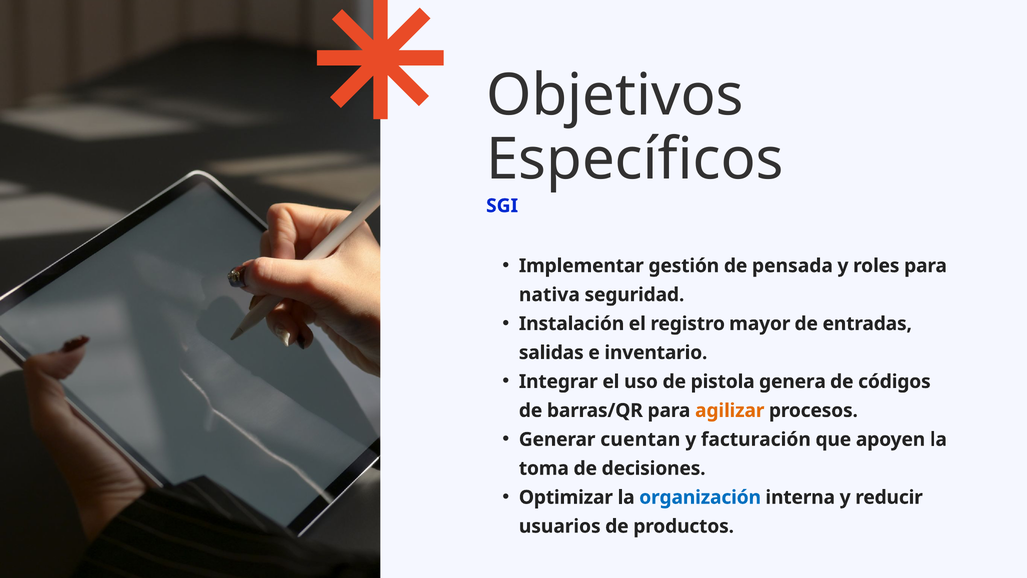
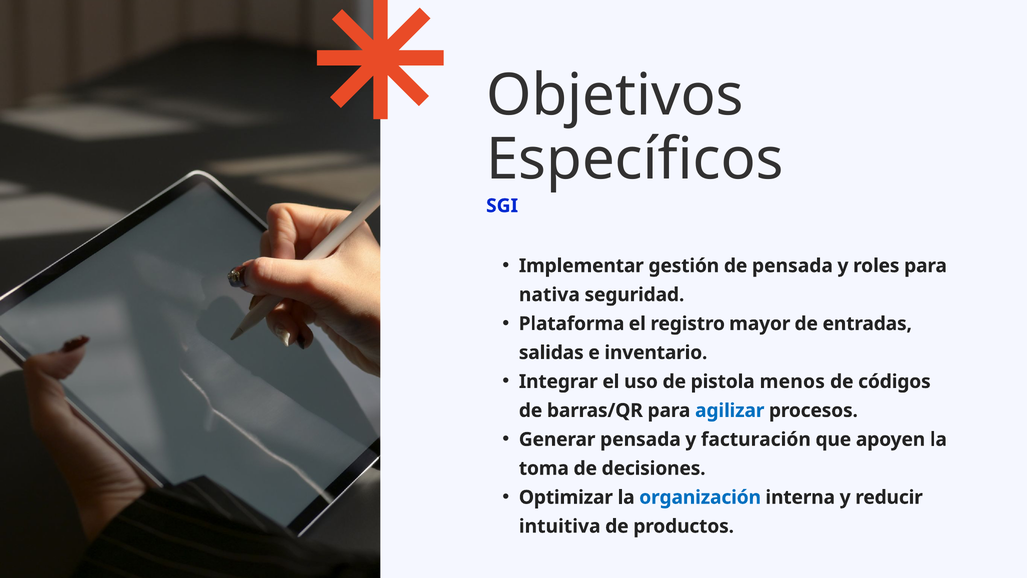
Instalación: Instalación -> Plataforma
genera: genera -> menos
agilizar colour: orange -> blue
Generar cuentan: cuentan -> pensada
usuarios: usuarios -> intuitiva
